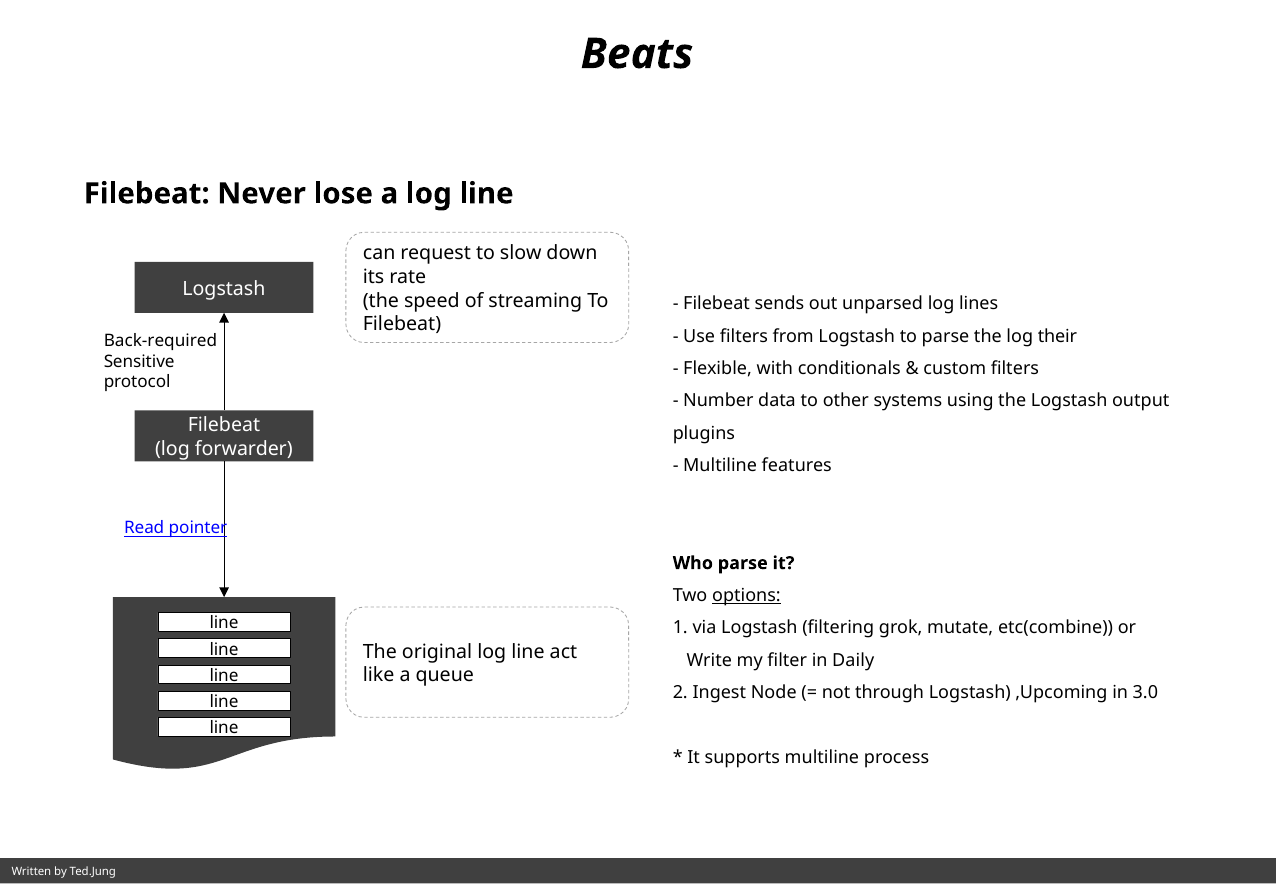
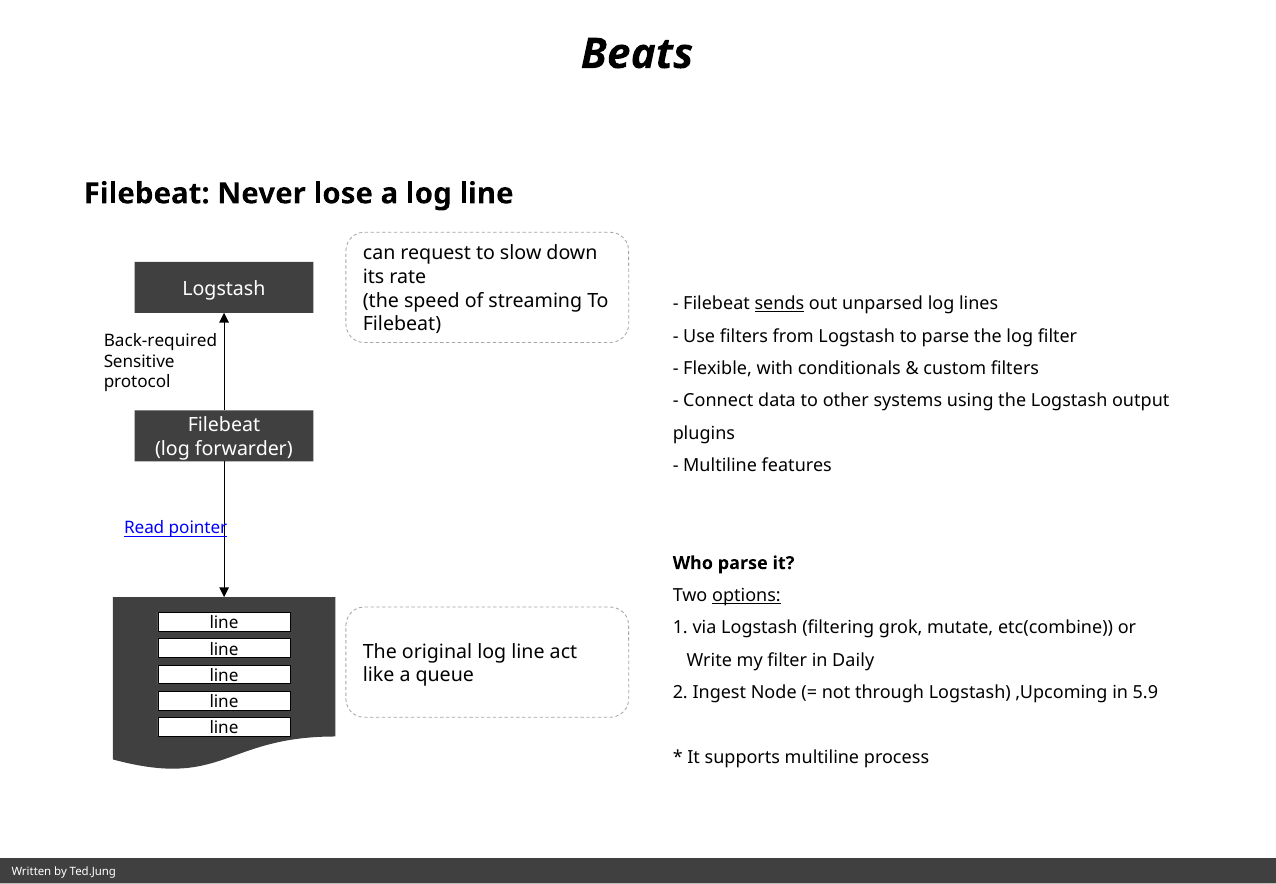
sends underline: none -> present
log their: their -> filter
Number: Number -> Connect
3.0: 3.0 -> 5.9
